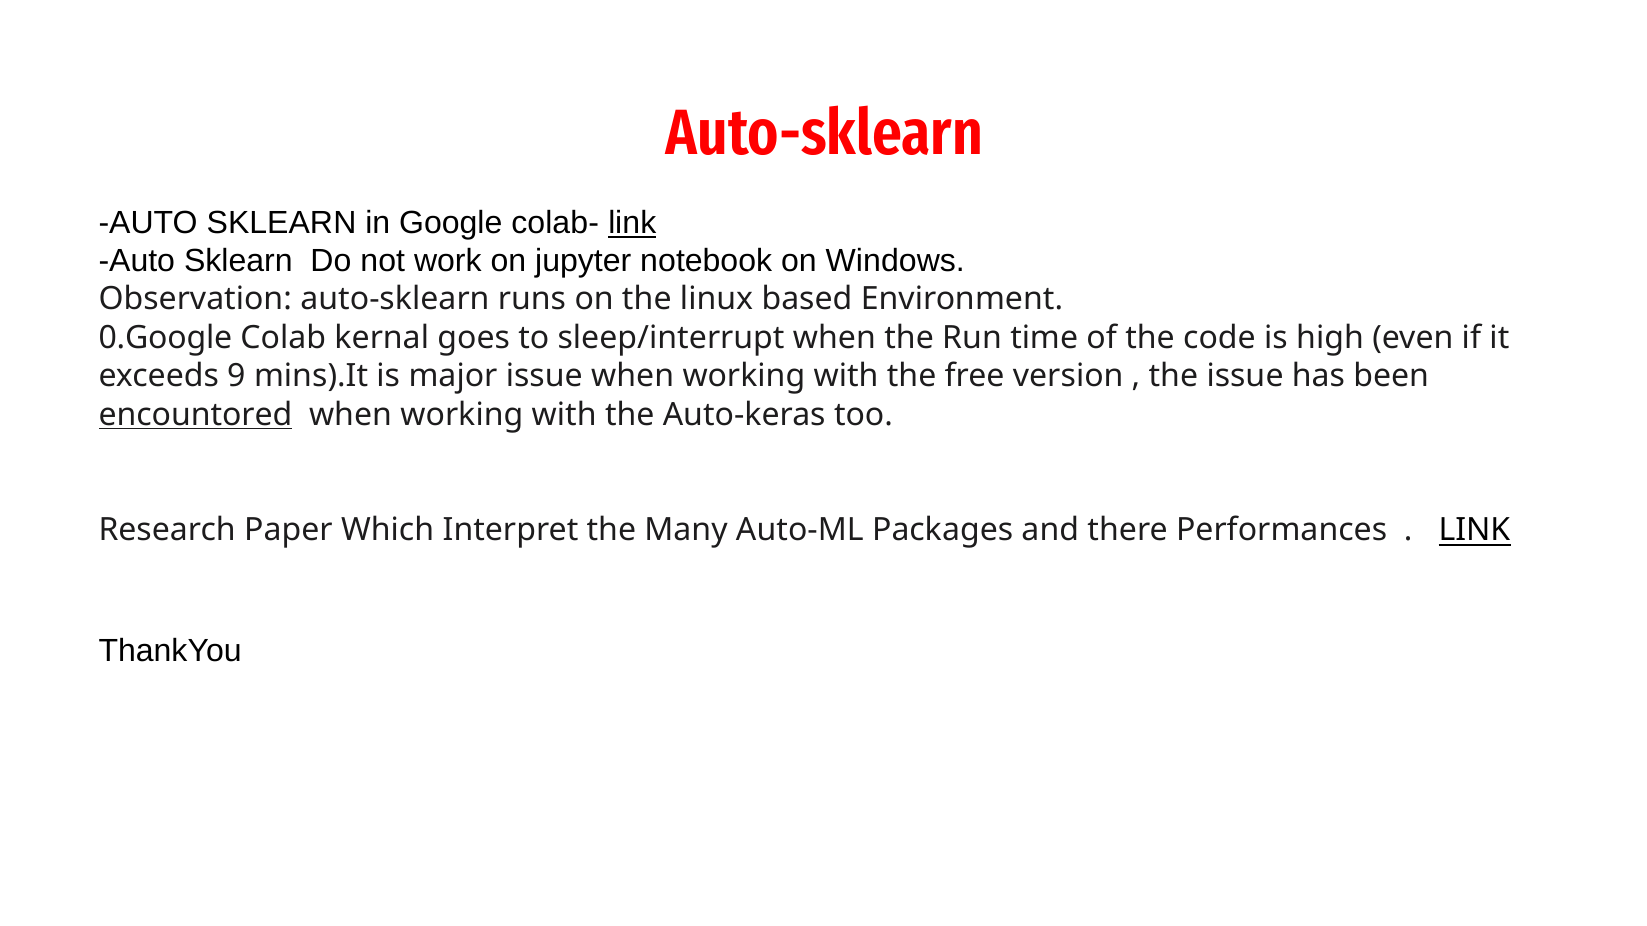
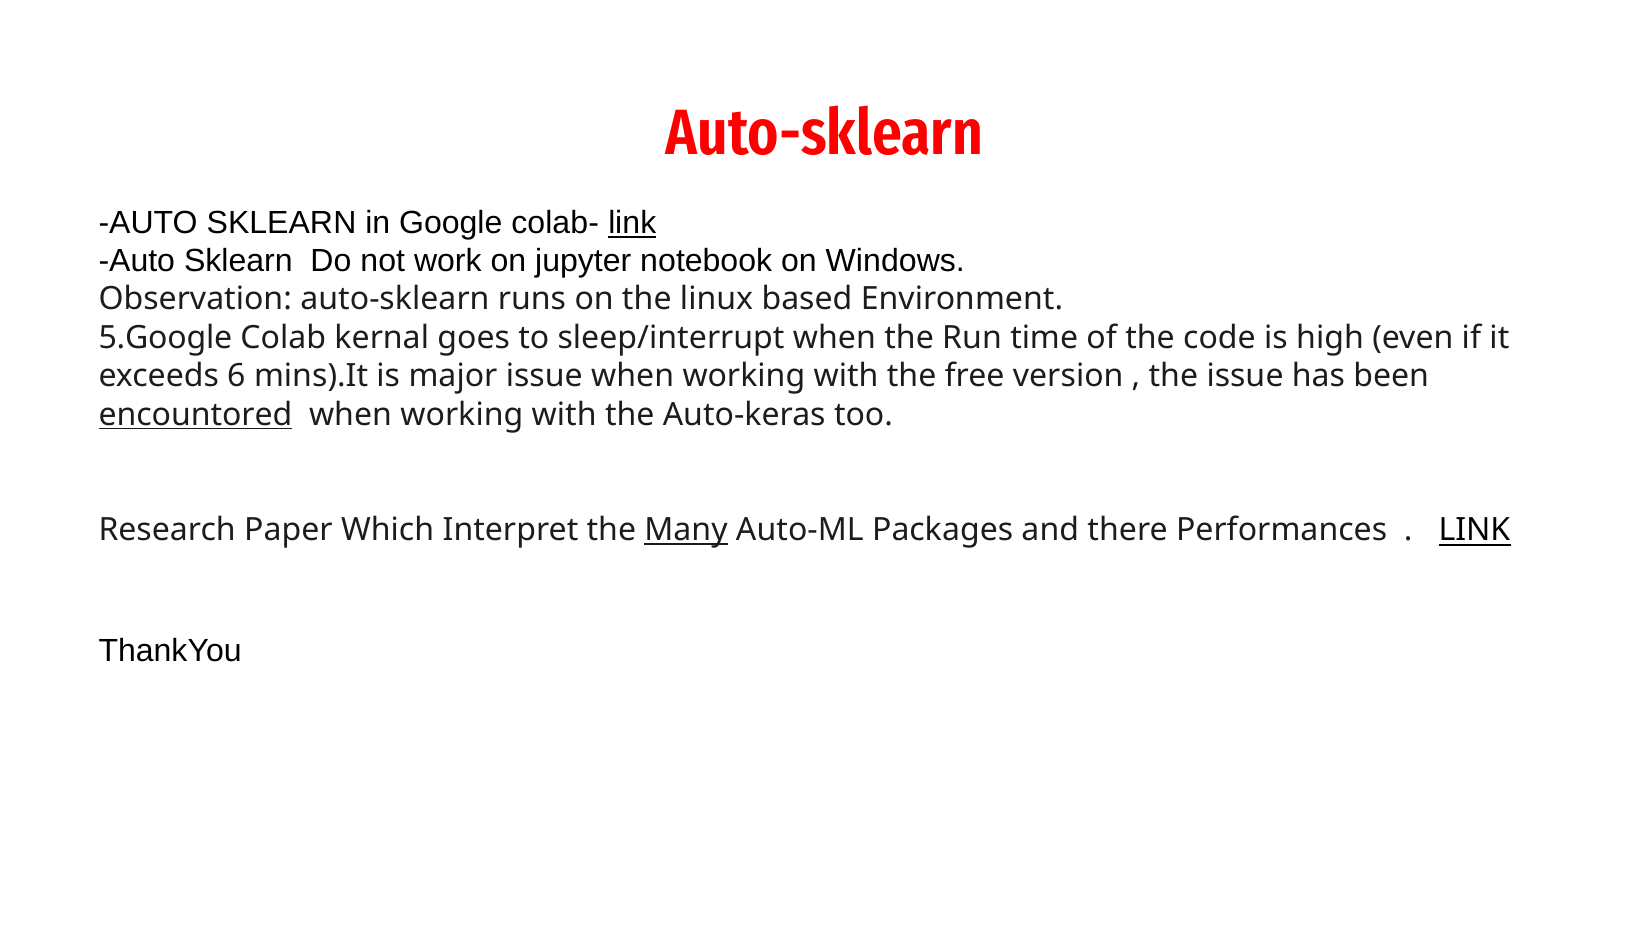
0.Google: 0.Google -> 5.Google
9: 9 -> 6
Many underline: none -> present
